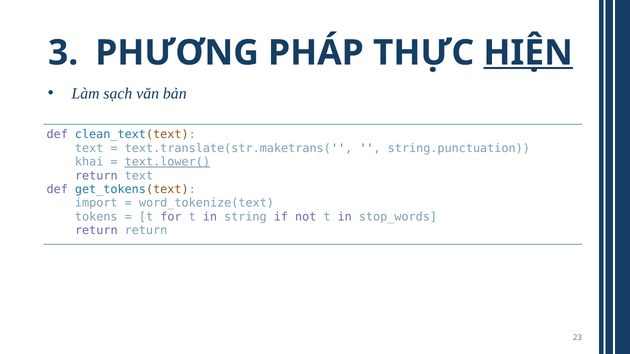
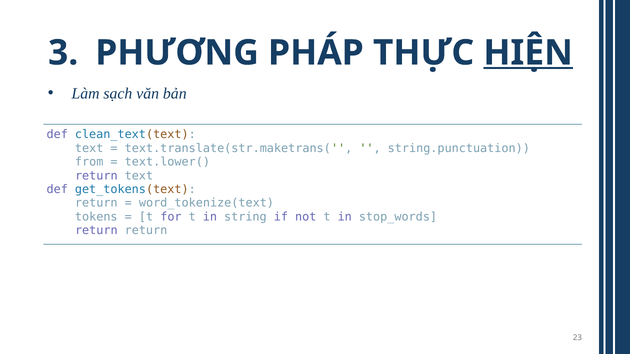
khai: khai -> from
text.lower( underline: present -> none
import at (96, 203): import -> return
